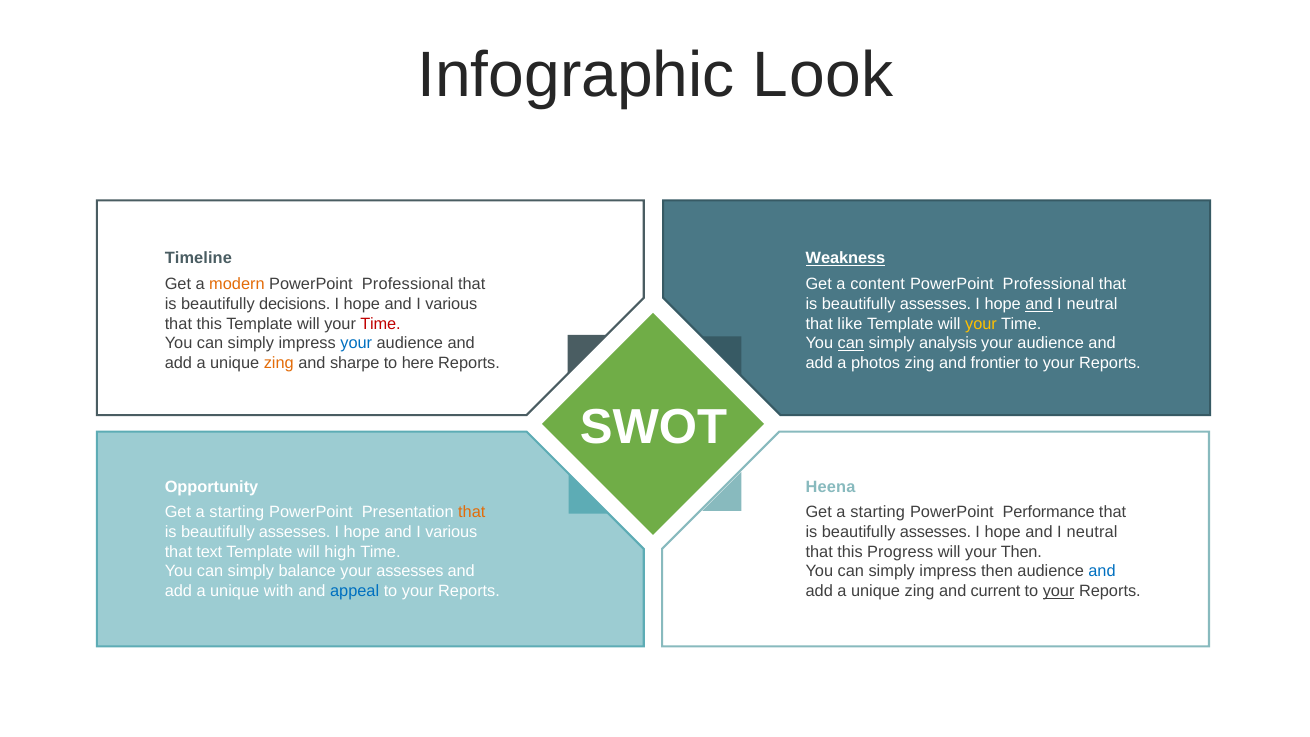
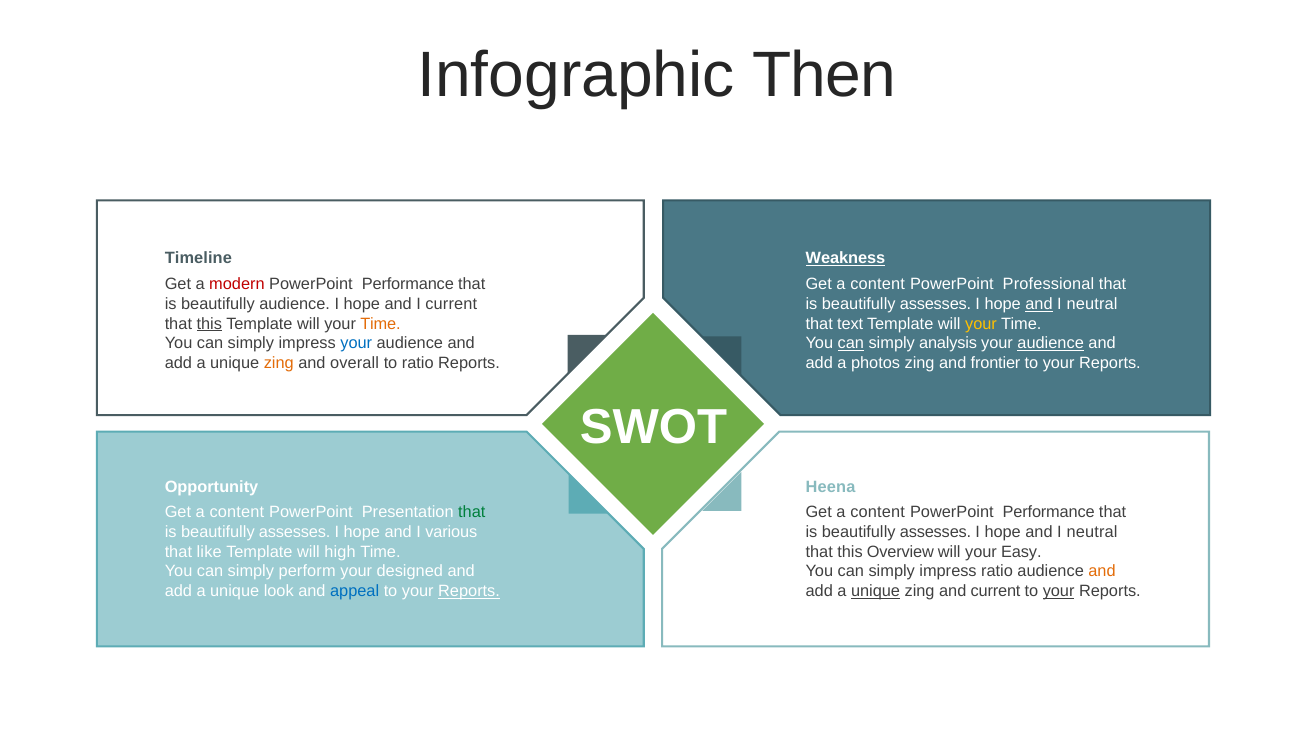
Look: Look -> Then
modern colour: orange -> red
Professional at (408, 284): Professional -> Performance
beautifully decisions: decisions -> audience
various at (451, 304): various -> current
this at (209, 324) underline: none -> present
Time at (381, 324) colour: red -> orange
like: like -> text
audience at (1051, 343) underline: none -> present
sharpe: sharpe -> overall
to here: here -> ratio
starting at (237, 512): starting -> content
that at (472, 512) colour: orange -> green
starting at (878, 512): starting -> content
text: text -> like
Progress: Progress -> Overview
your Then: Then -> Easy
balance: balance -> perform
your assesses: assesses -> designed
impress then: then -> ratio
and at (1102, 571) colour: blue -> orange
with: with -> look
Reports at (469, 591) underline: none -> present
unique at (876, 591) underline: none -> present
